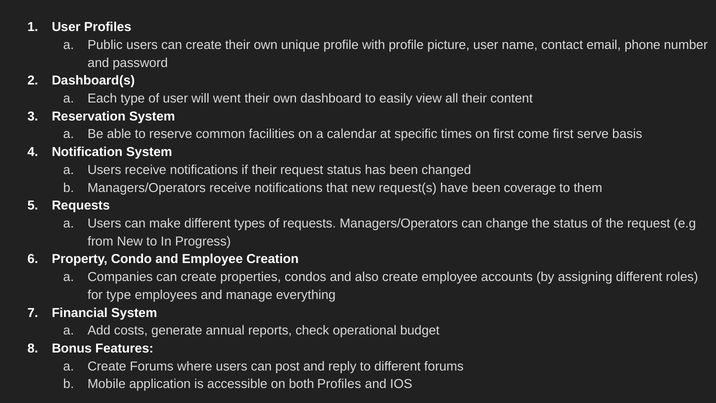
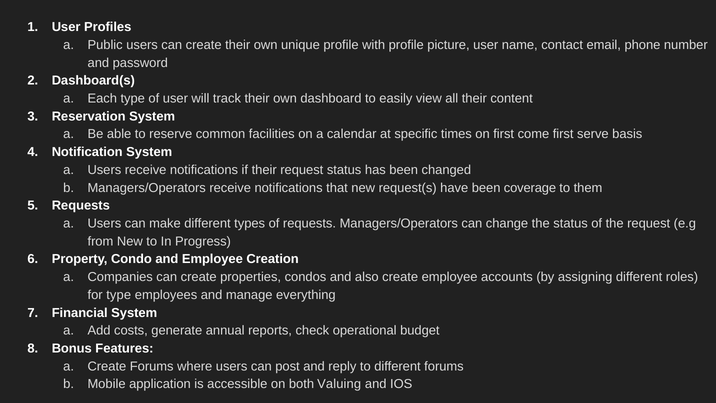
went: went -> track
both Profiles: Profiles -> Valuing
